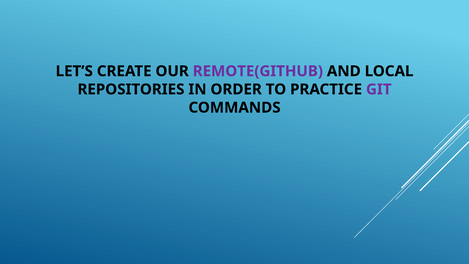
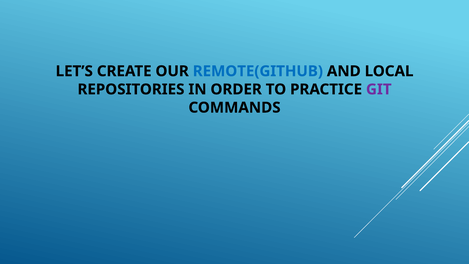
REMOTE(GITHUB colour: purple -> blue
